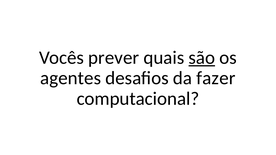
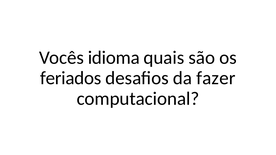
prever: prever -> idioma
são underline: present -> none
agentes: agentes -> feriados
